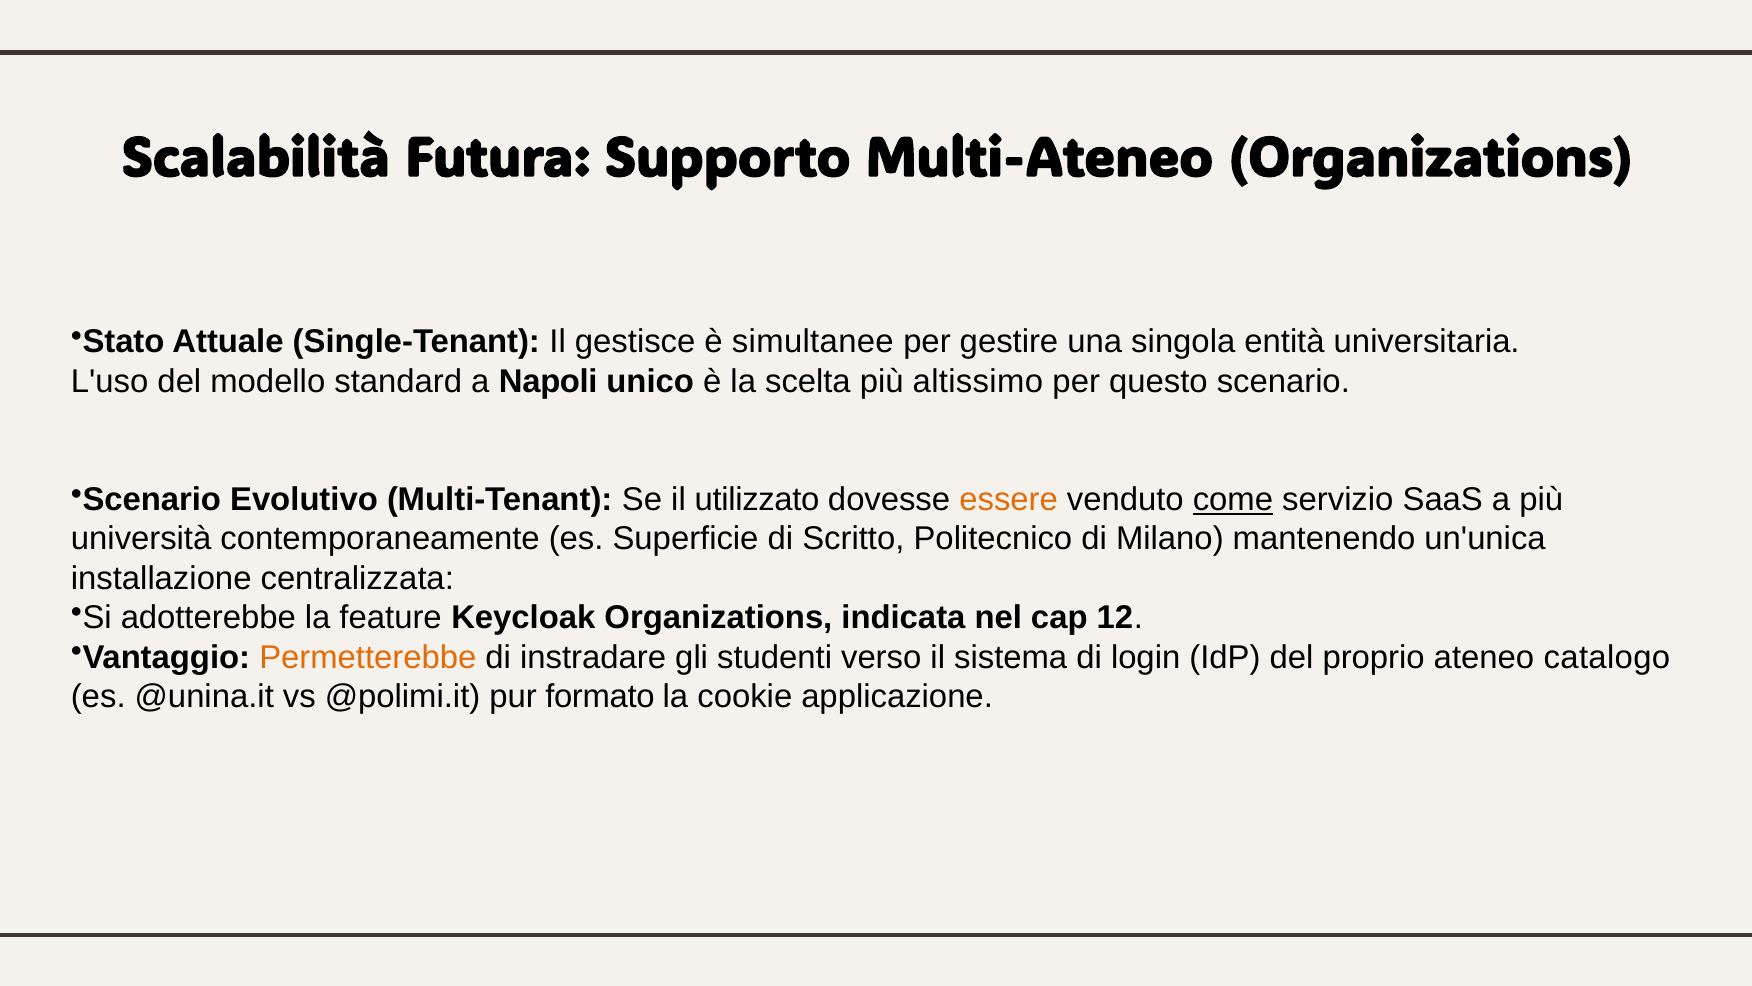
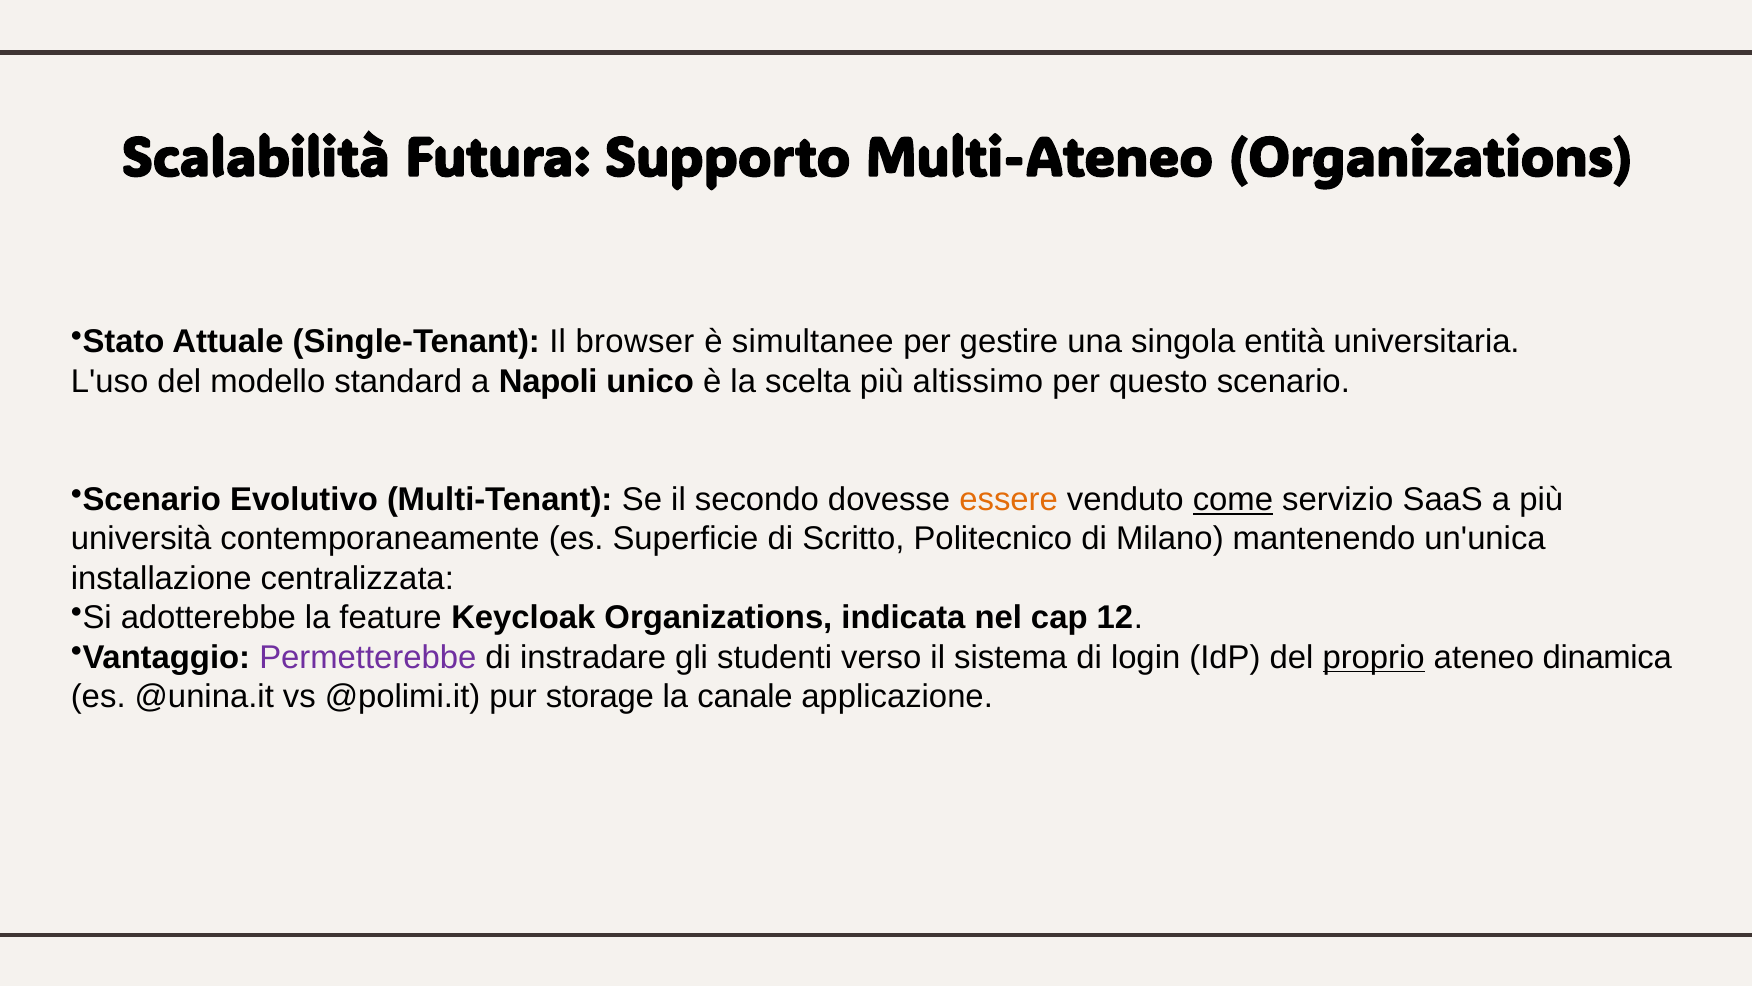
gestisce: gestisce -> browser
utilizzato: utilizzato -> secondo
Permetterebbe colour: orange -> purple
proprio underline: none -> present
catalogo: catalogo -> dinamica
formato: formato -> storage
cookie: cookie -> canale
